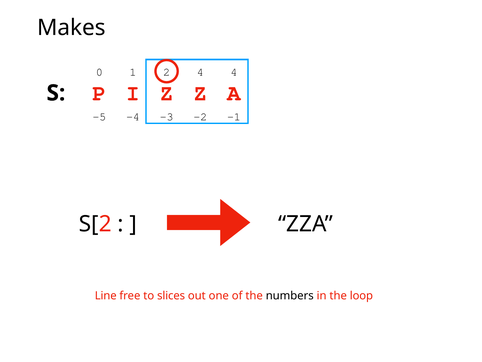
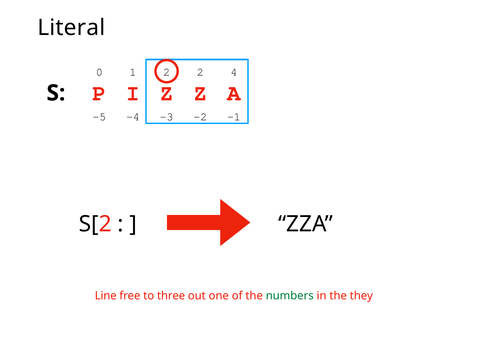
Makes: Makes -> Literal
2 4: 4 -> 2
slices: slices -> three
numbers colour: black -> green
loop: loop -> they
